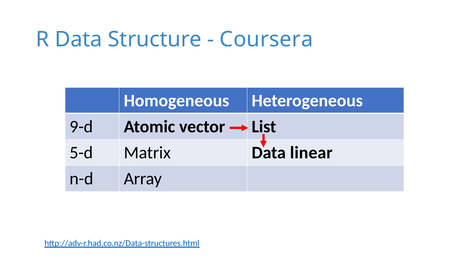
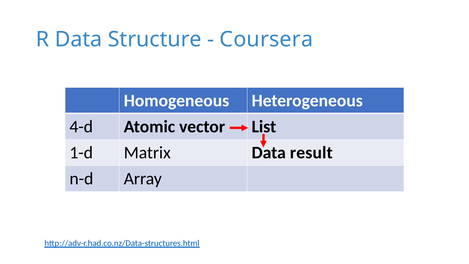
9-d: 9-d -> 4-d
5-d: 5-d -> 1-d
linear: linear -> result
